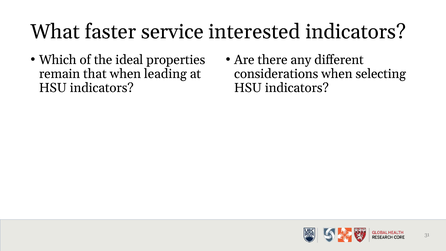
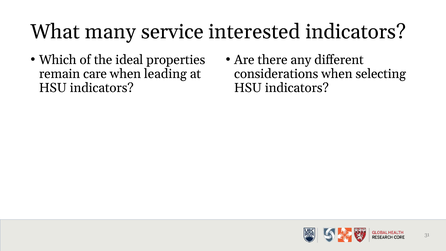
faster: faster -> many
that: that -> care
